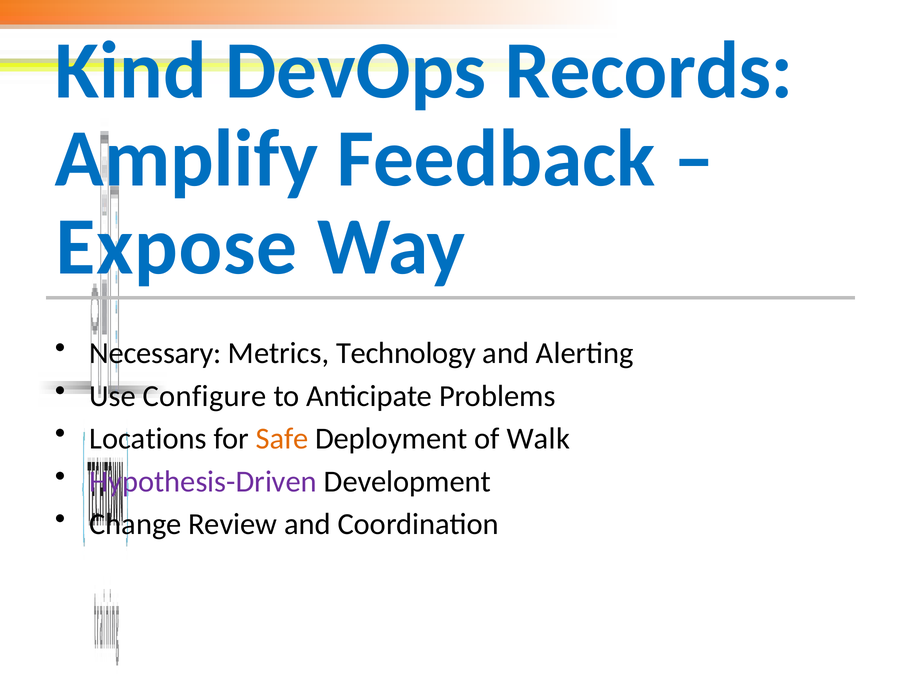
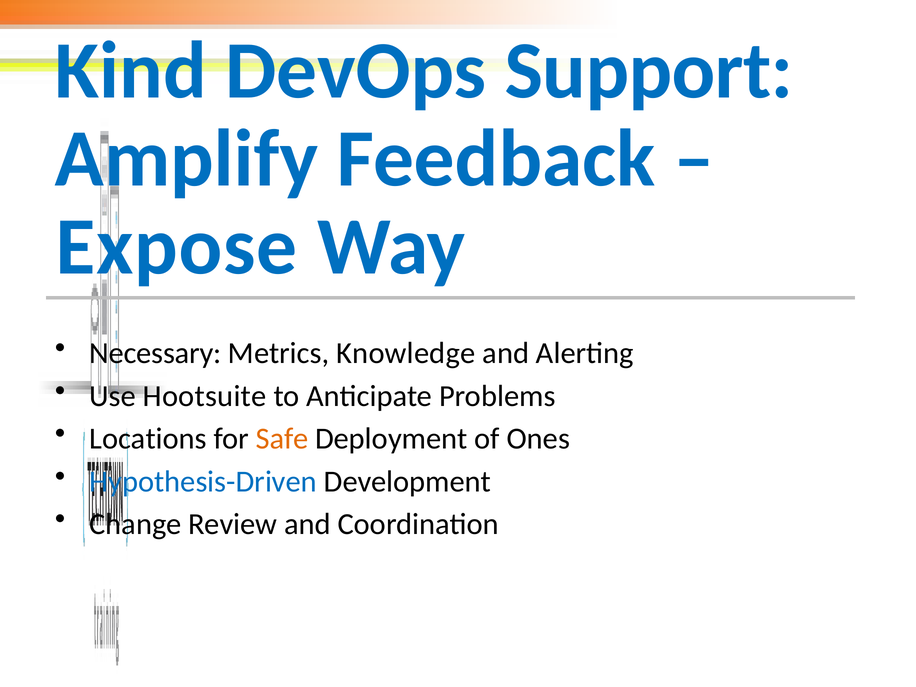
Records: Records -> Support
Technology: Technology -> Knowledge
Configure: Configure -> Hootsuite
Walk: Walk -> Ones
Hypothesis-Driven colour: purple -> blue
